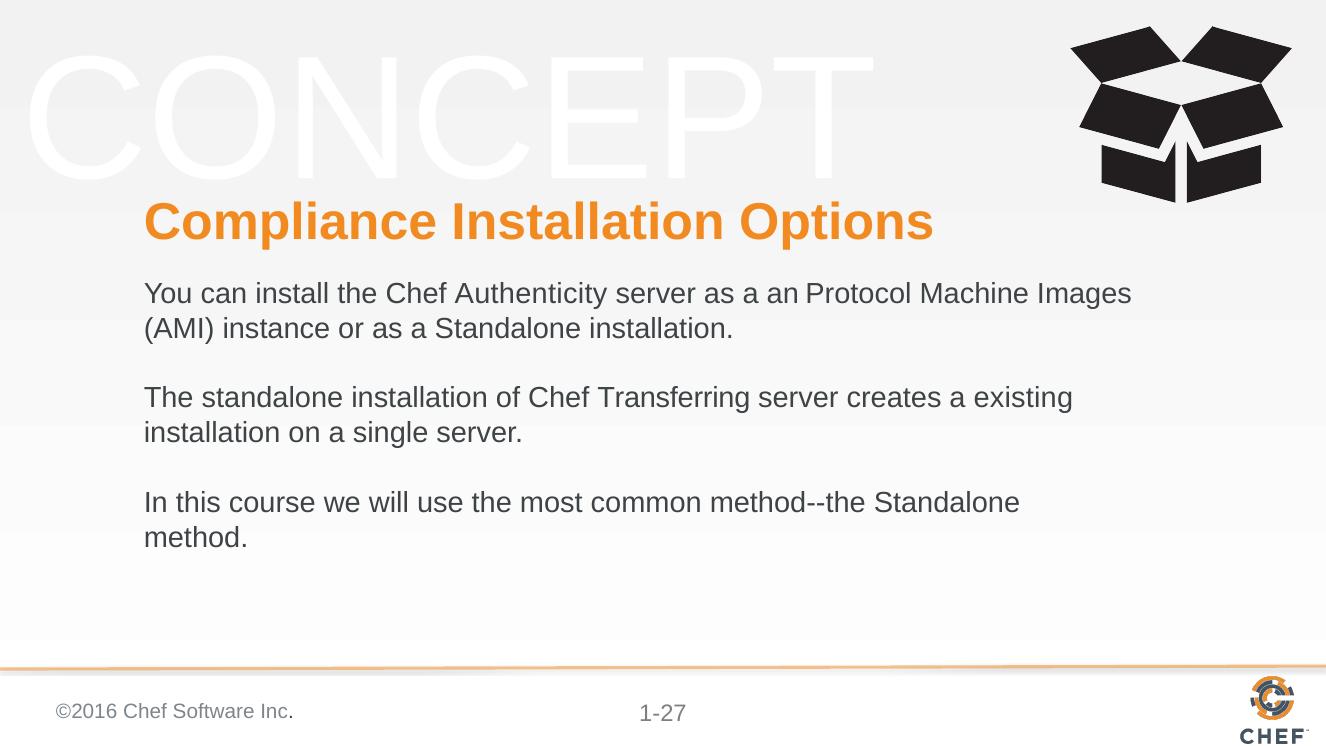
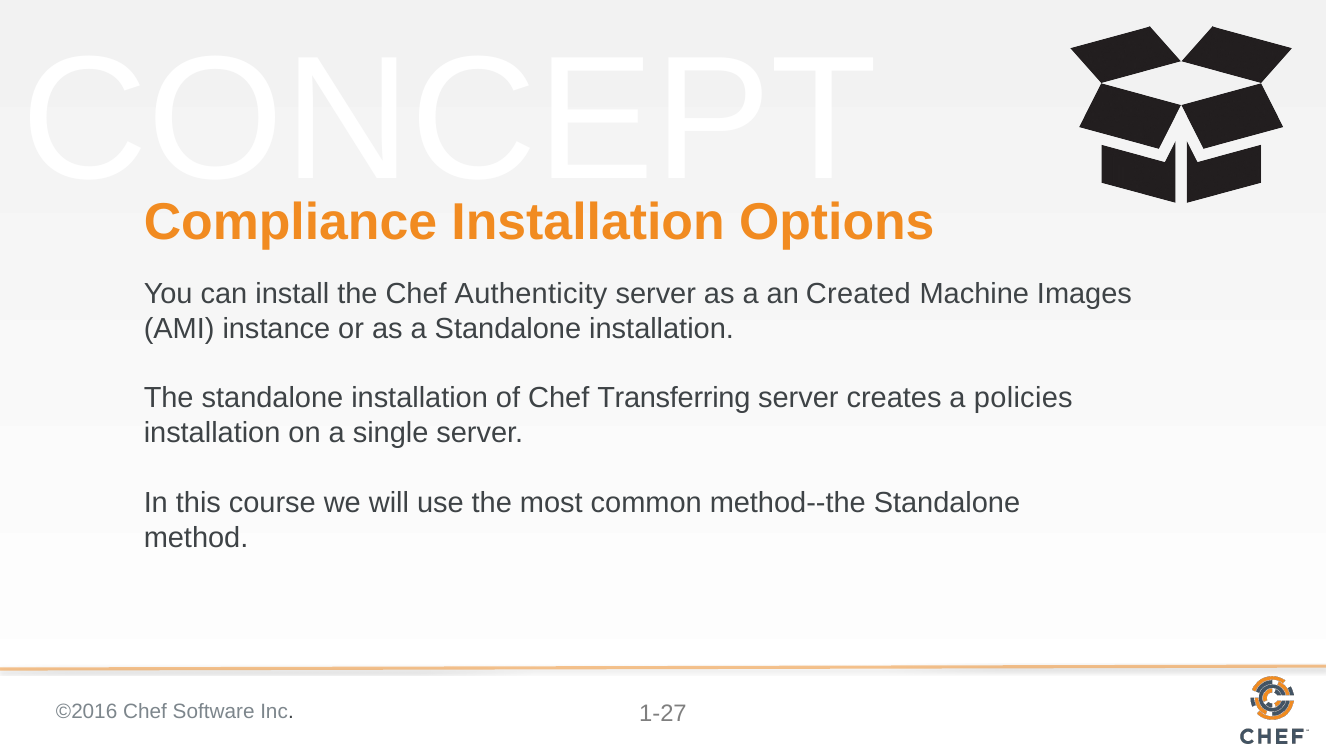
Protocol: Protocol -> Created
existing: existing -> policies
